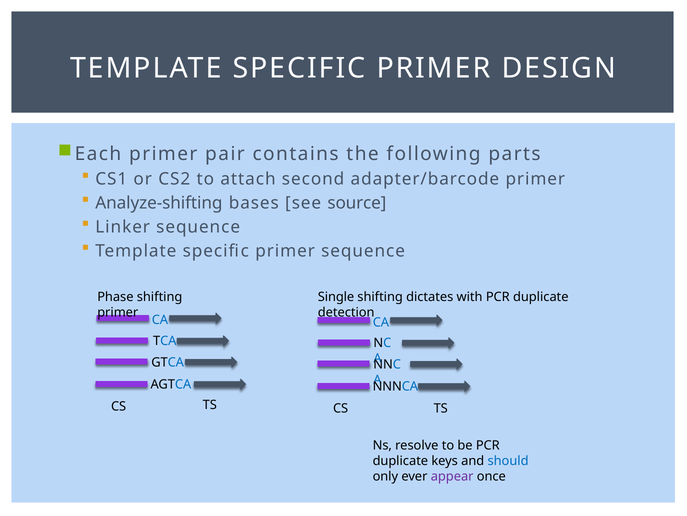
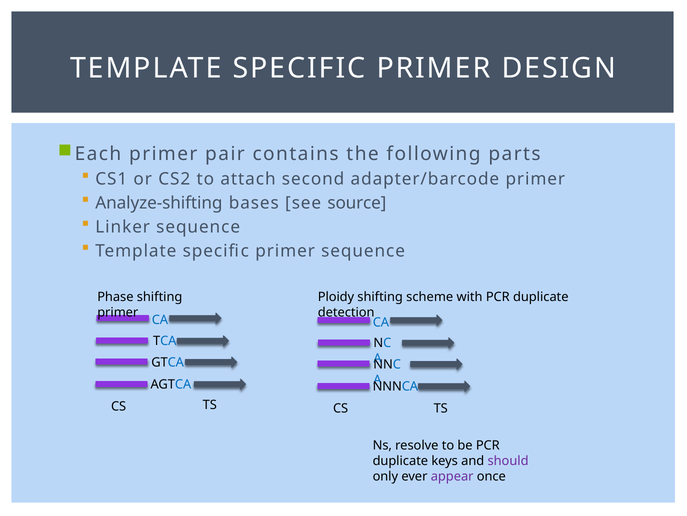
Single: Single -> Ploidy
dictates: dictates -> scheme
should colour: blue -> purple
